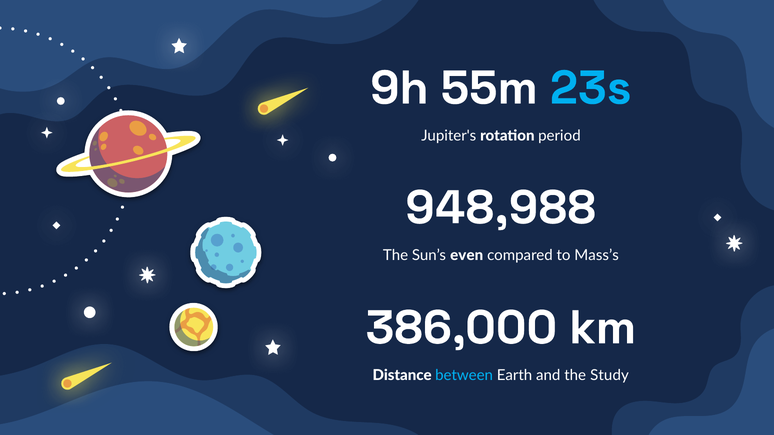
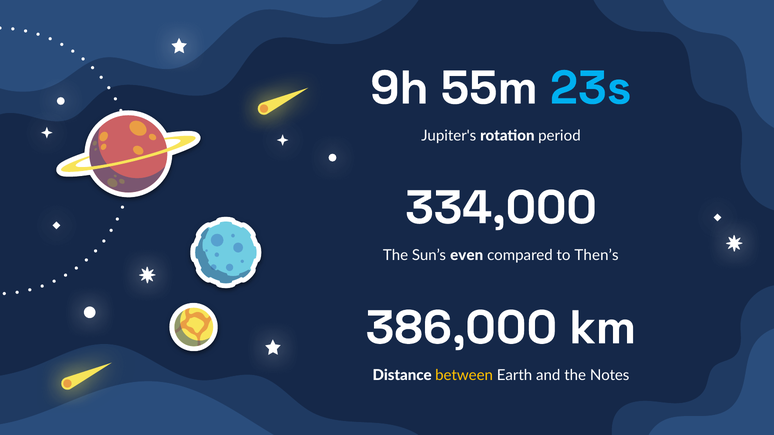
948,988: 948,988 -> 334,000
Mass’s: Mass’s -> Then’s
between colour: light blue -> yellow
Study: Study -> Notes
